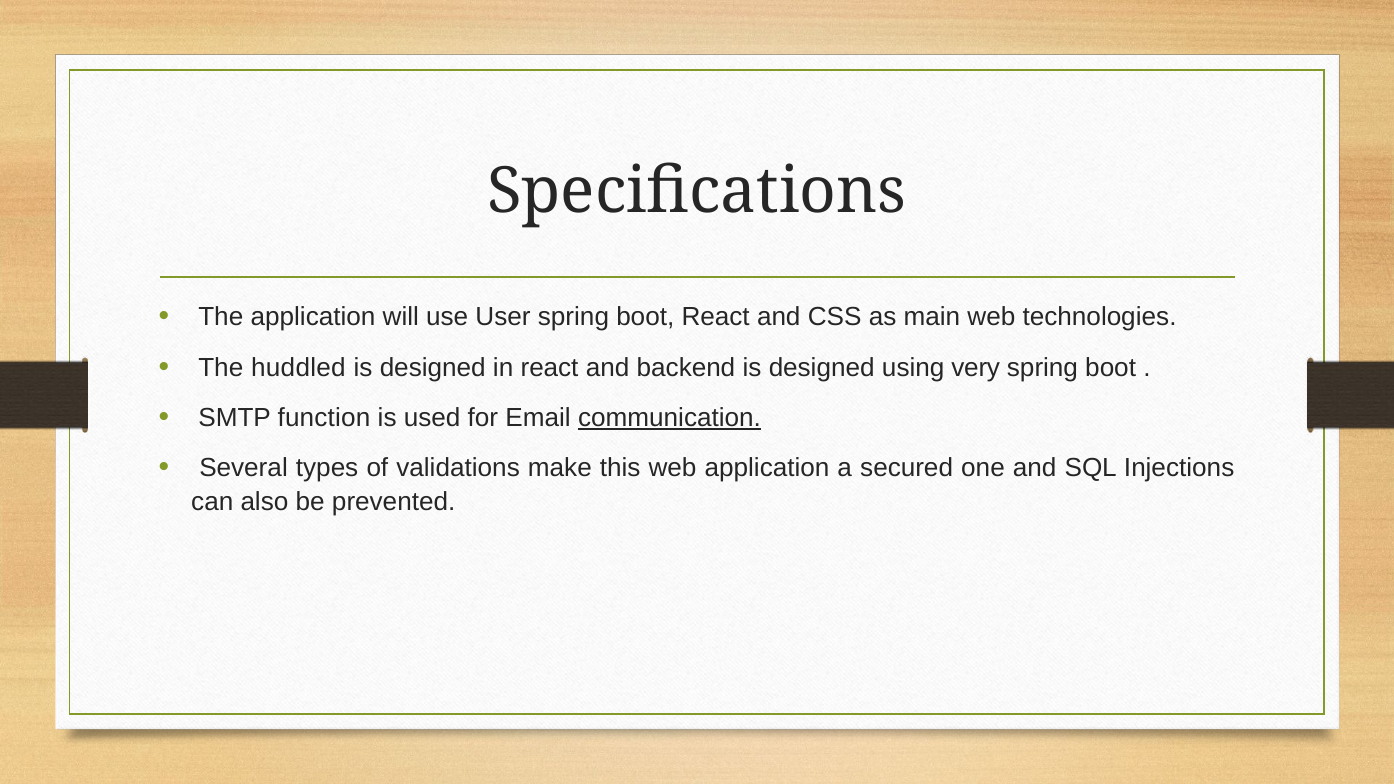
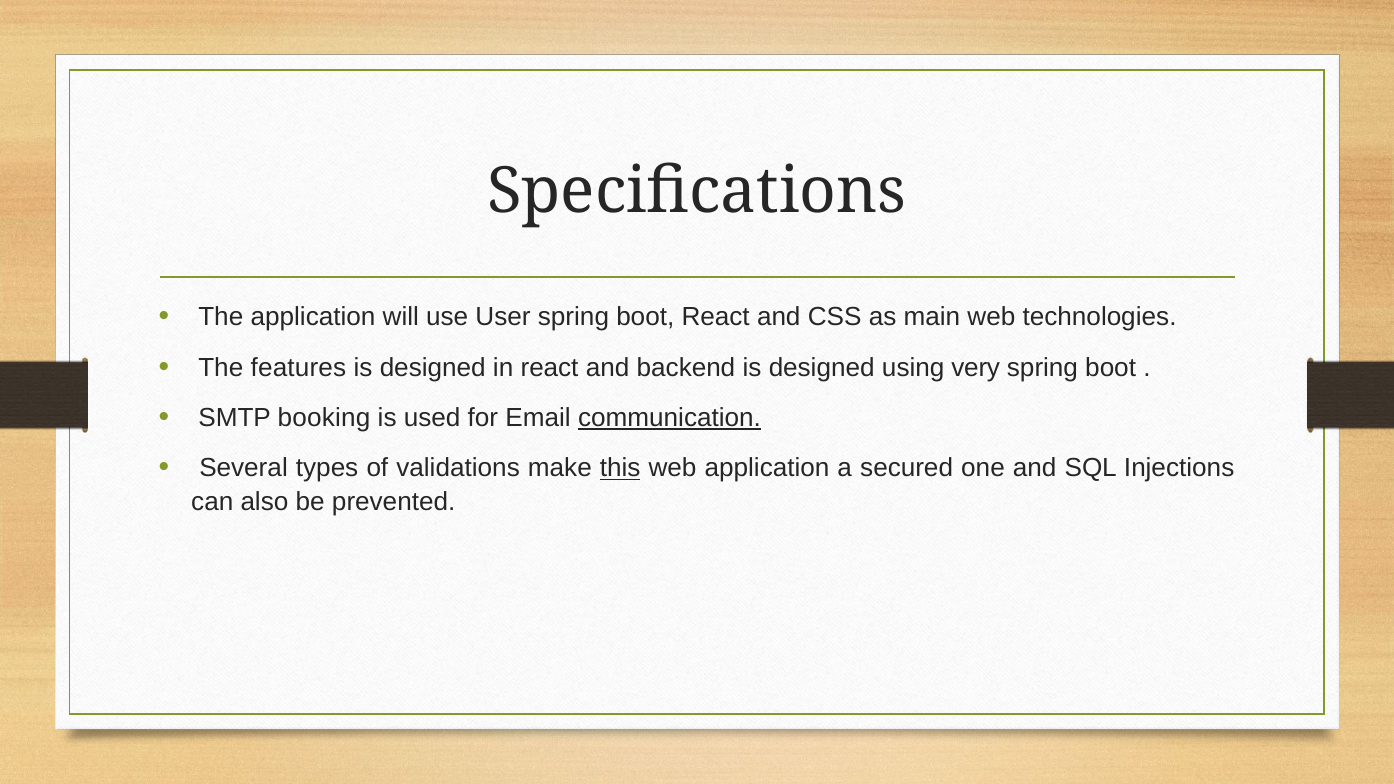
huddled: huddled -> features
function: function -> booking
this underline: none -> present
